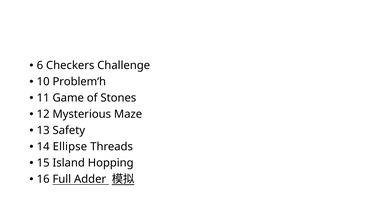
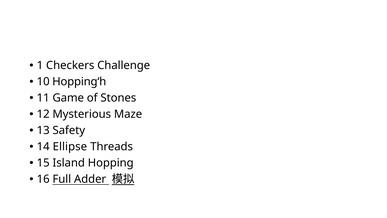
6: 6 -> 1
Problem‘h: Problem‘h -> Hopping‘h
